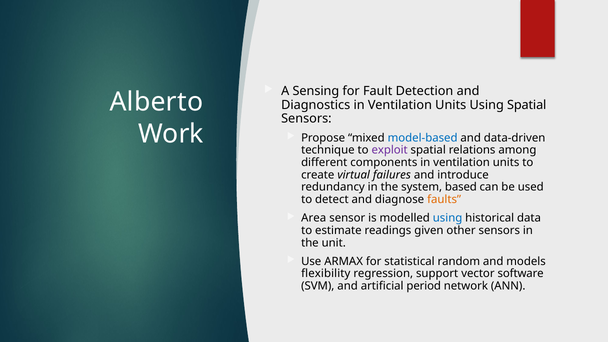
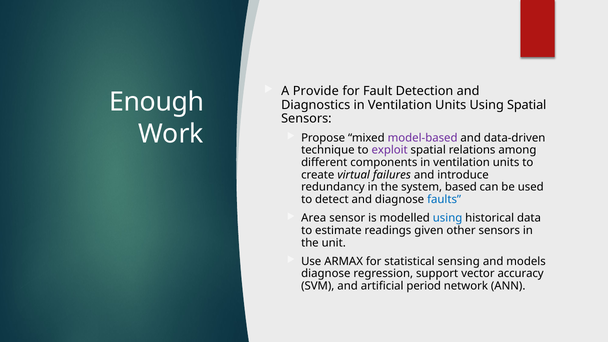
Sensing: Sensing -> Provide
Alberto: Alberto -> Enough
model-based colour: blue -> purple
faults colour: orange -> blue
random: random -> sensing
flexibility at (326, 274): flexibility -> diagnose
software: software -> accuracy
